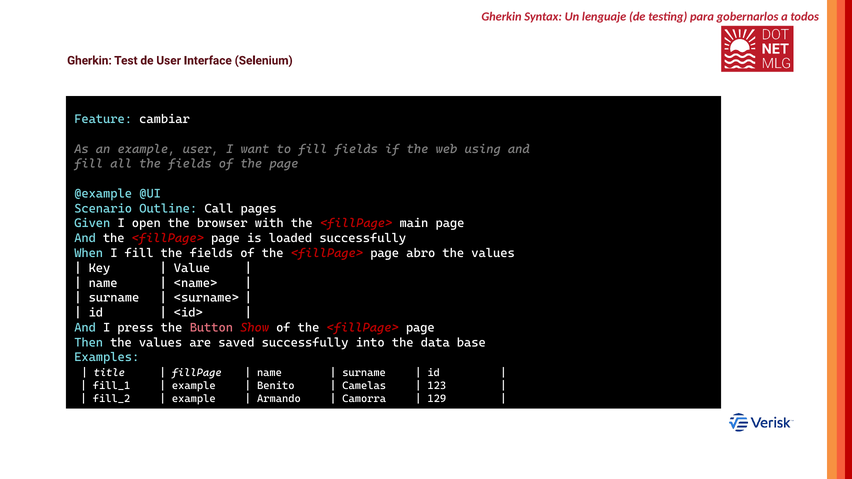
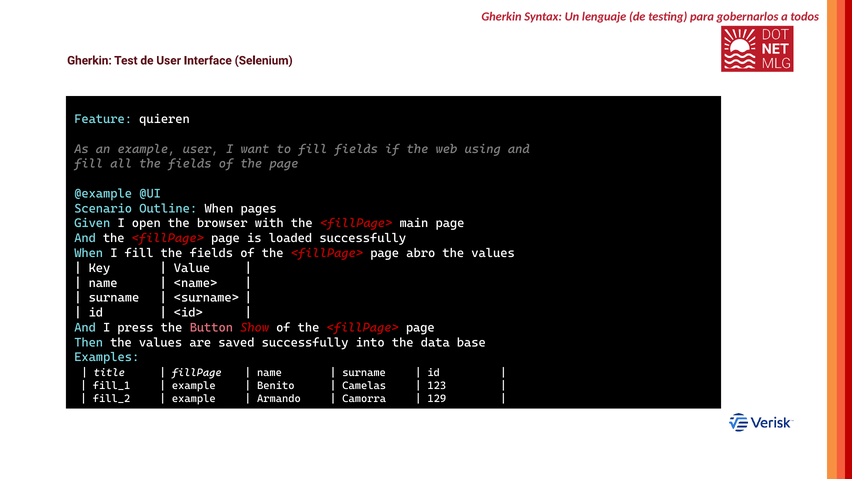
cambiar: cambiar -> quieren
Outline Call: Call -> When
